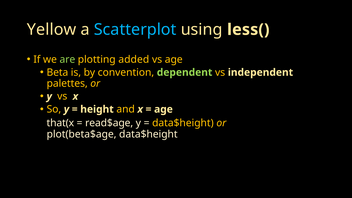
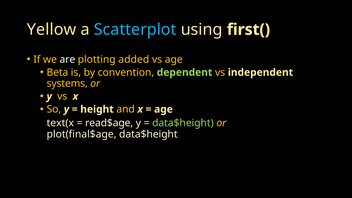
less(: less( -> first(
are colour: light green -> white
palettes: palettes -> systems
that(x: that(x -> text(x
data$height at (183, 123) colour: yellow -> light green
plot(beta$age: plot(beta$age -> plot(final$age
